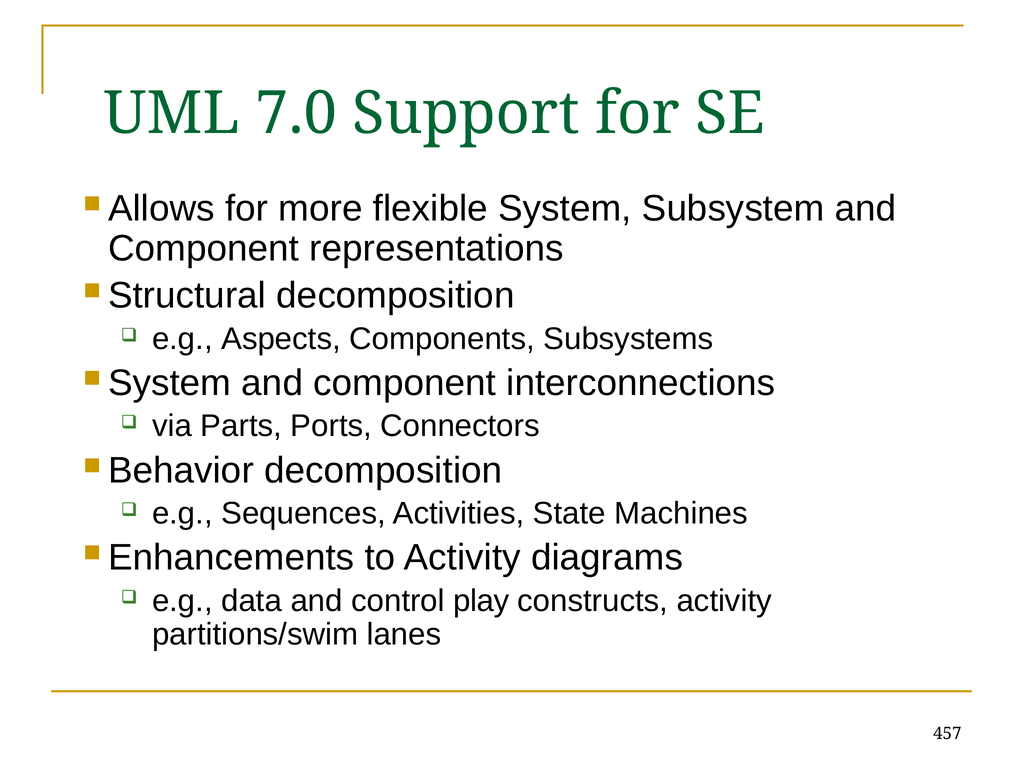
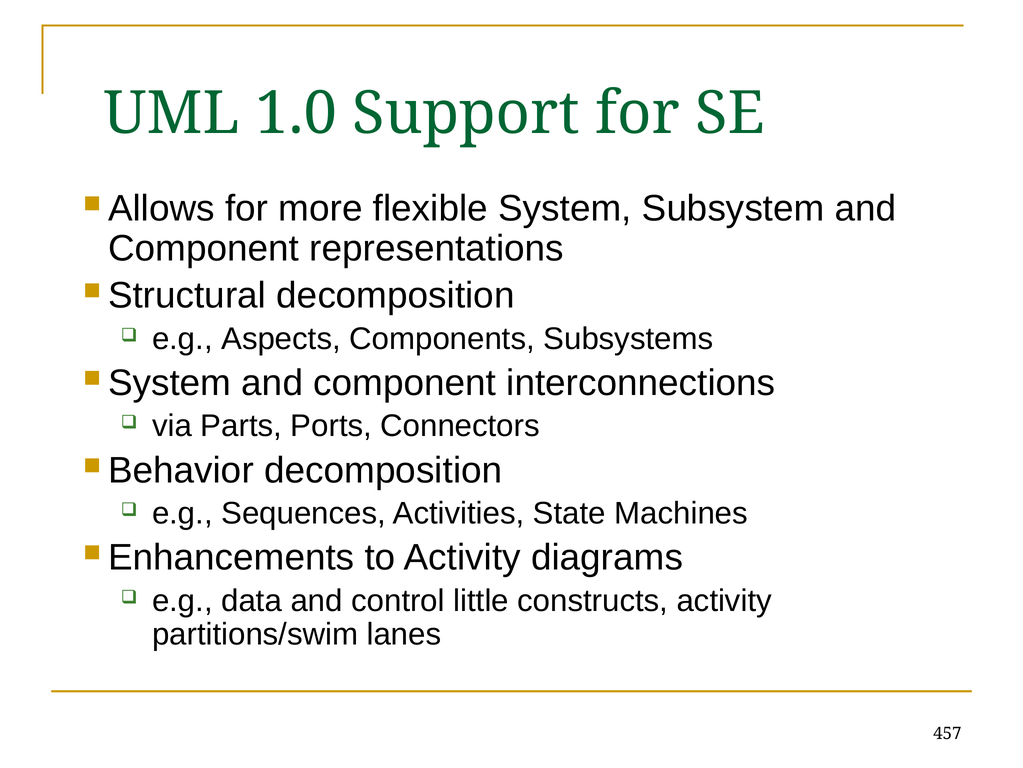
7.0: 7.0 -> 1.0
play: play -> little
